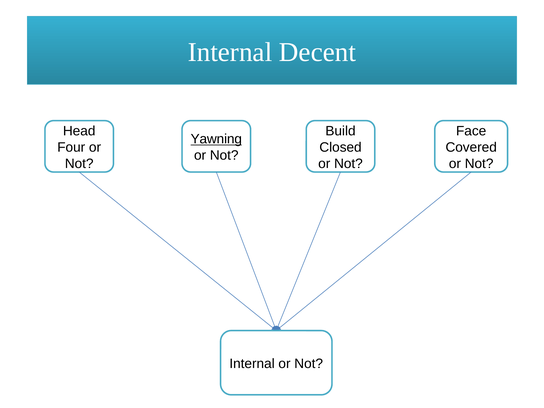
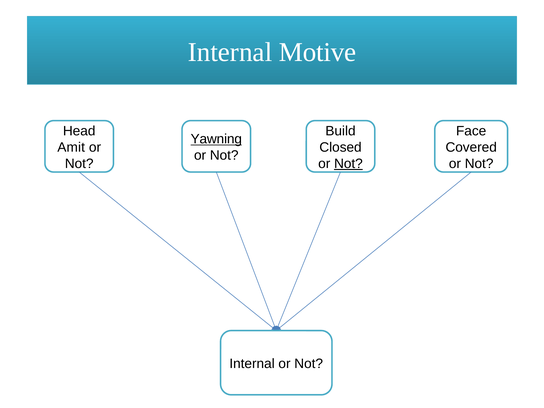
Decent: Decent -> Motive
Four: Four -> Amit
Not at (348, 164) underline: none -> present
